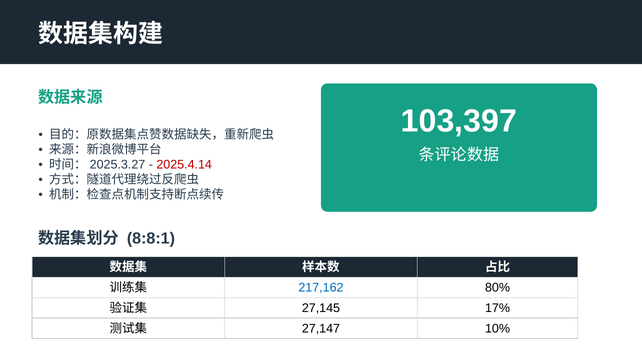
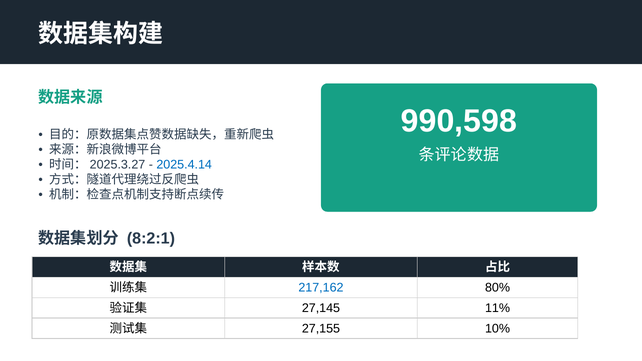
103,397: 103,397 -> 990,598
2025.4.14 colour: red -> blue
8:8:1: 8:8:1 -> 8:2:1
17%: 17% -> 11%
27,147: 27,147 -> 27,155
